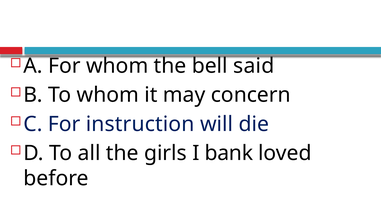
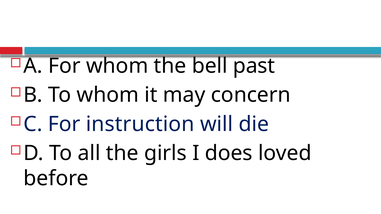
said: said -> past
bank: bank -> does
